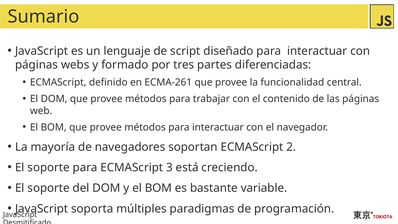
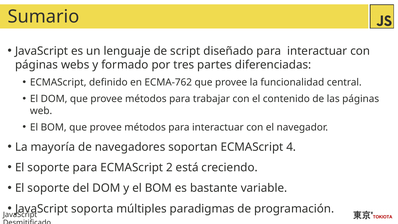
ECMA-261: ECMA-261 -> ECMA-762
2: 2 -> 4
3: 3 -> 2
